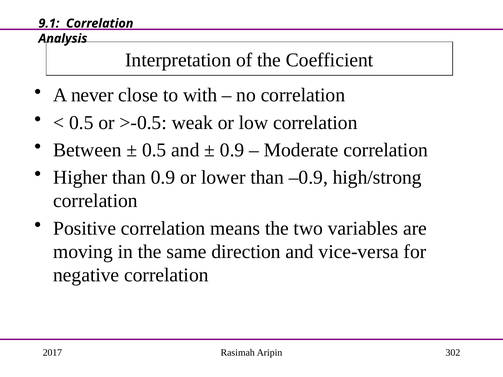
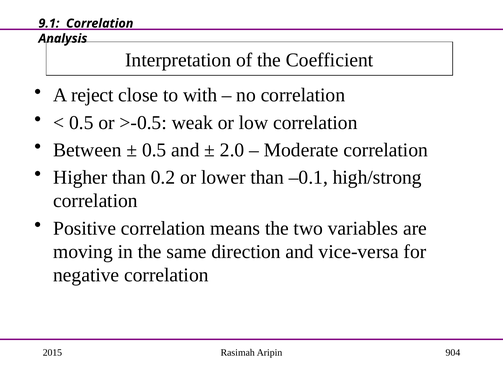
never: never -> reject
0.9 at (232, 150): 0.9 -> 2.0
than 0.9: 0.9 -> 0.2
–0.9: –0.9 -> –0.1
2017: 2017 -> 2015
302: 302 -> 904
